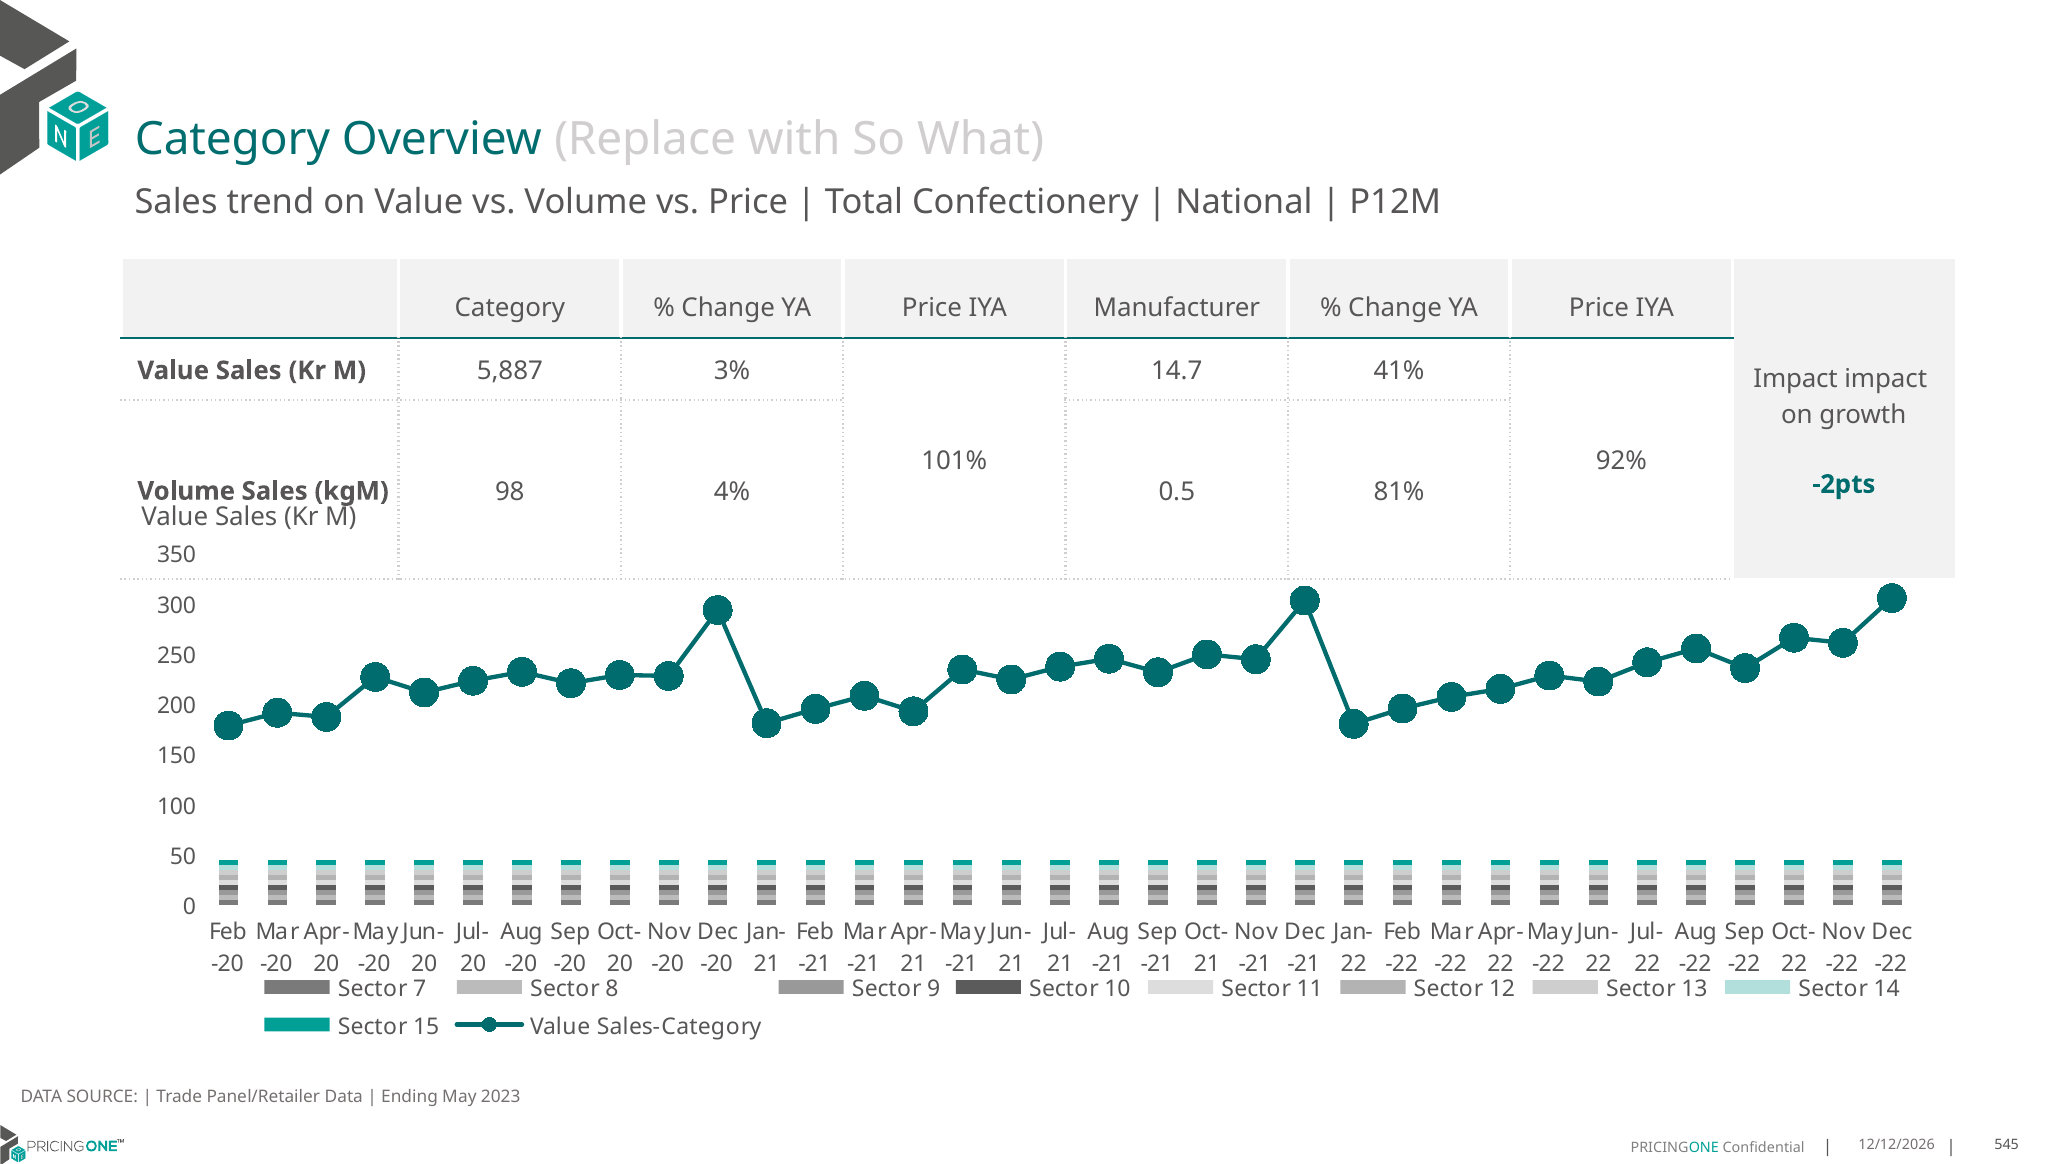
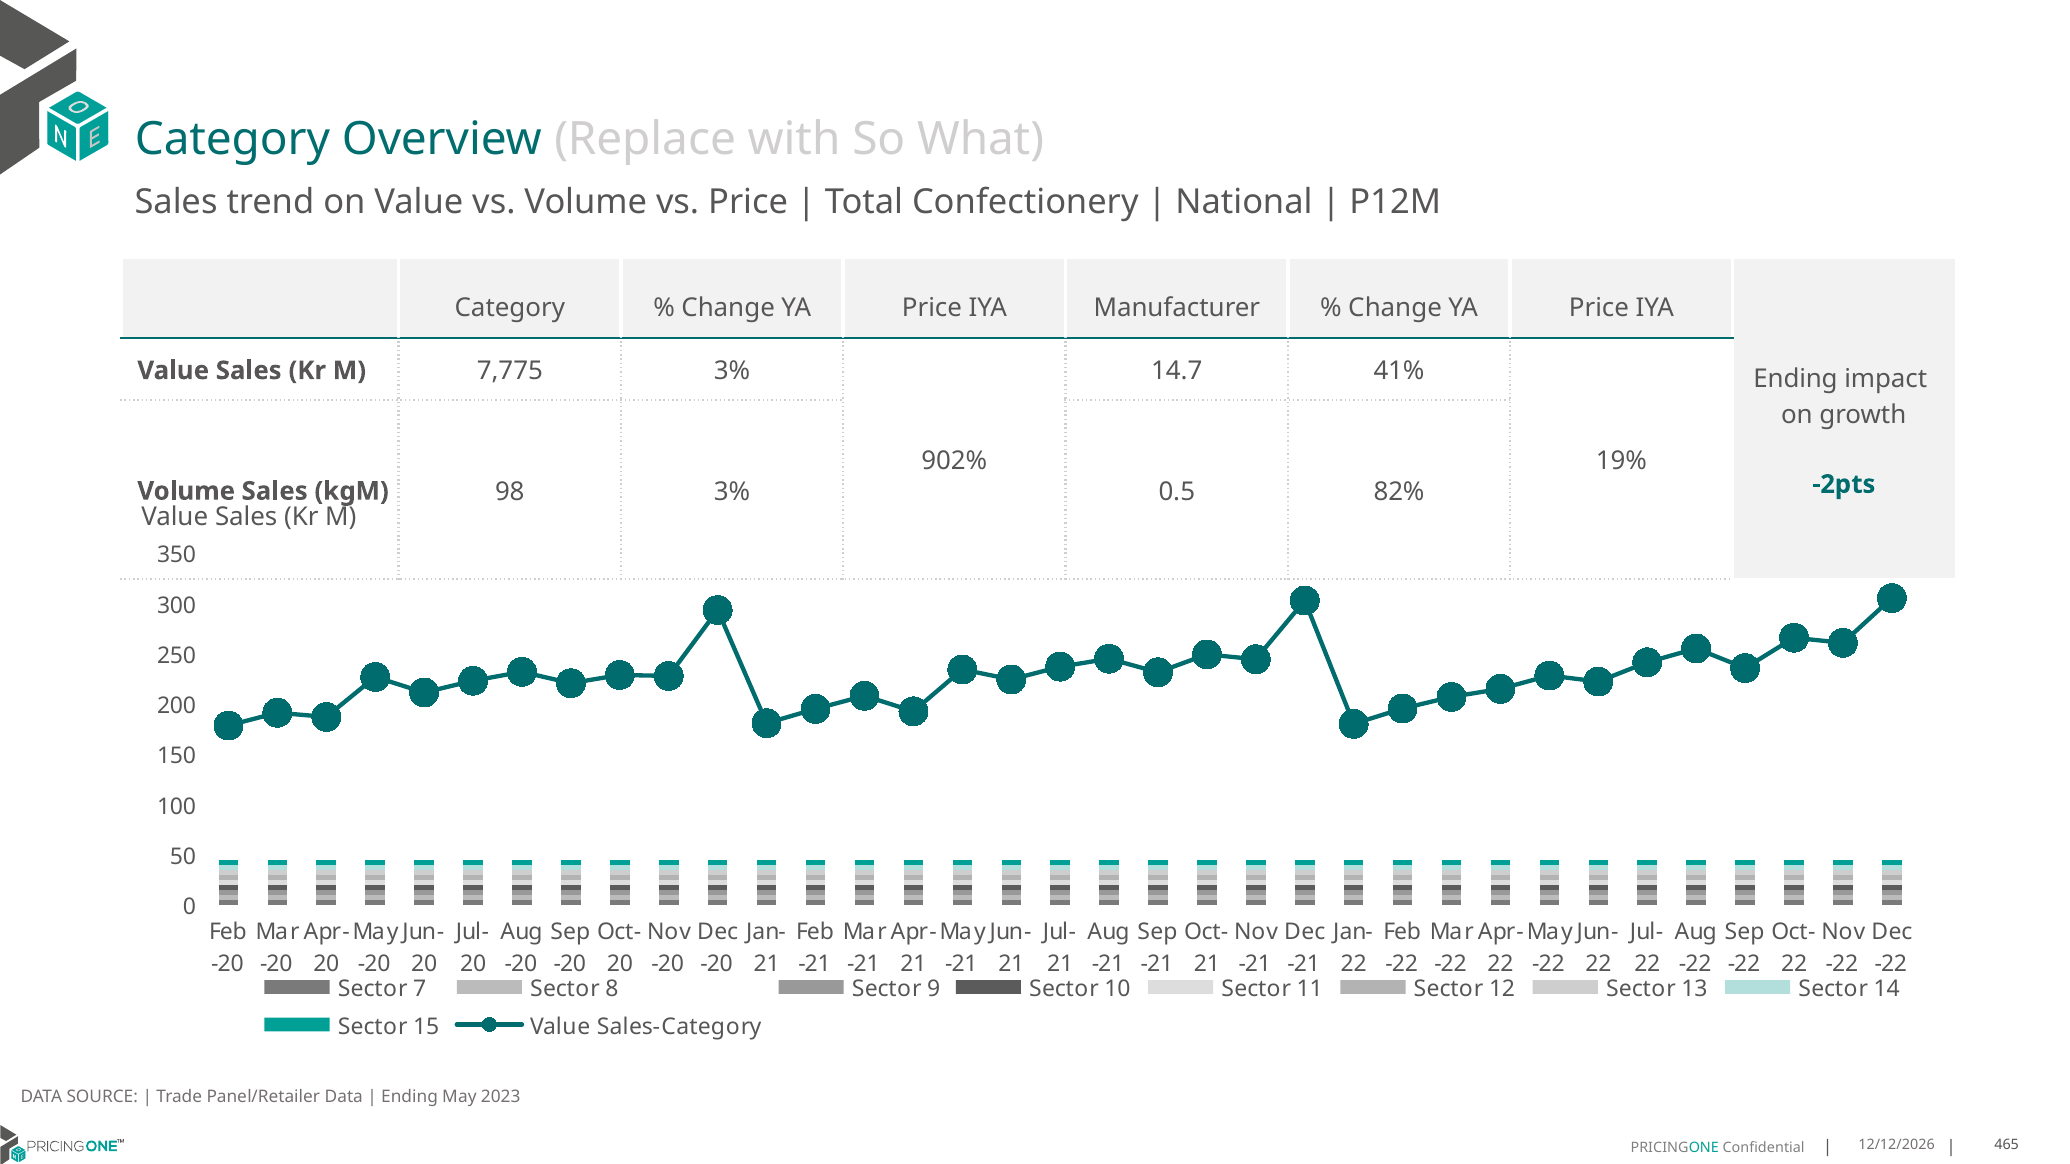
5,887: 5,887 -> 7,775
Impact at (1796, 380): Impact -> Ending
101%: 101% -> 902%
92%: 92% -> 19%
98 4%: 4% -> 3%
81%: 81% -> 82%
545: 545 -> 465
